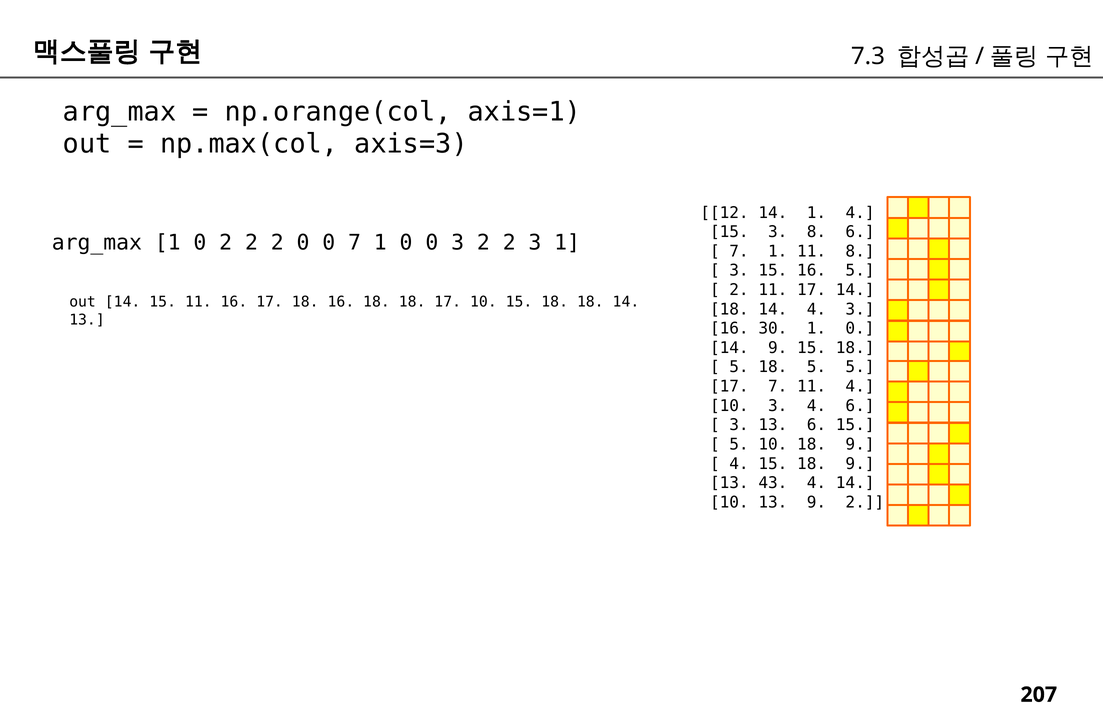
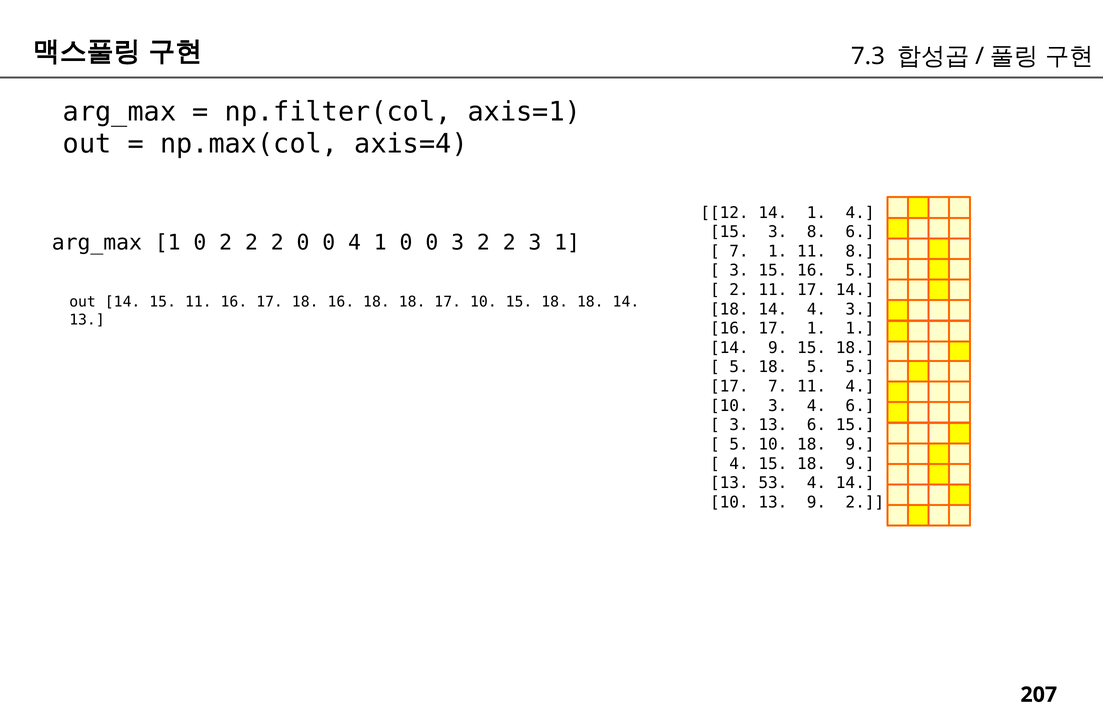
np.orange(col: np.orange(col -> np.filter(col
axis=3: axis=3 -> axis=4
0 7: 7 -> 4
30 at (773, 329): 30 -> 17
0 at (860, 329): 0 -> 1
43: 43 -> 53
